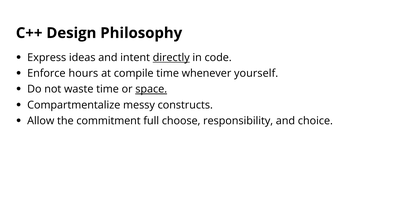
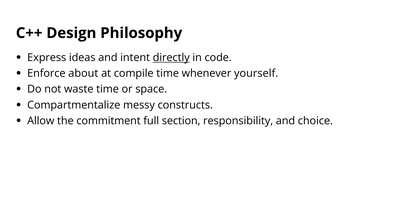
hours: hours -> about
space underline: present -> none
choose: choose -> section
